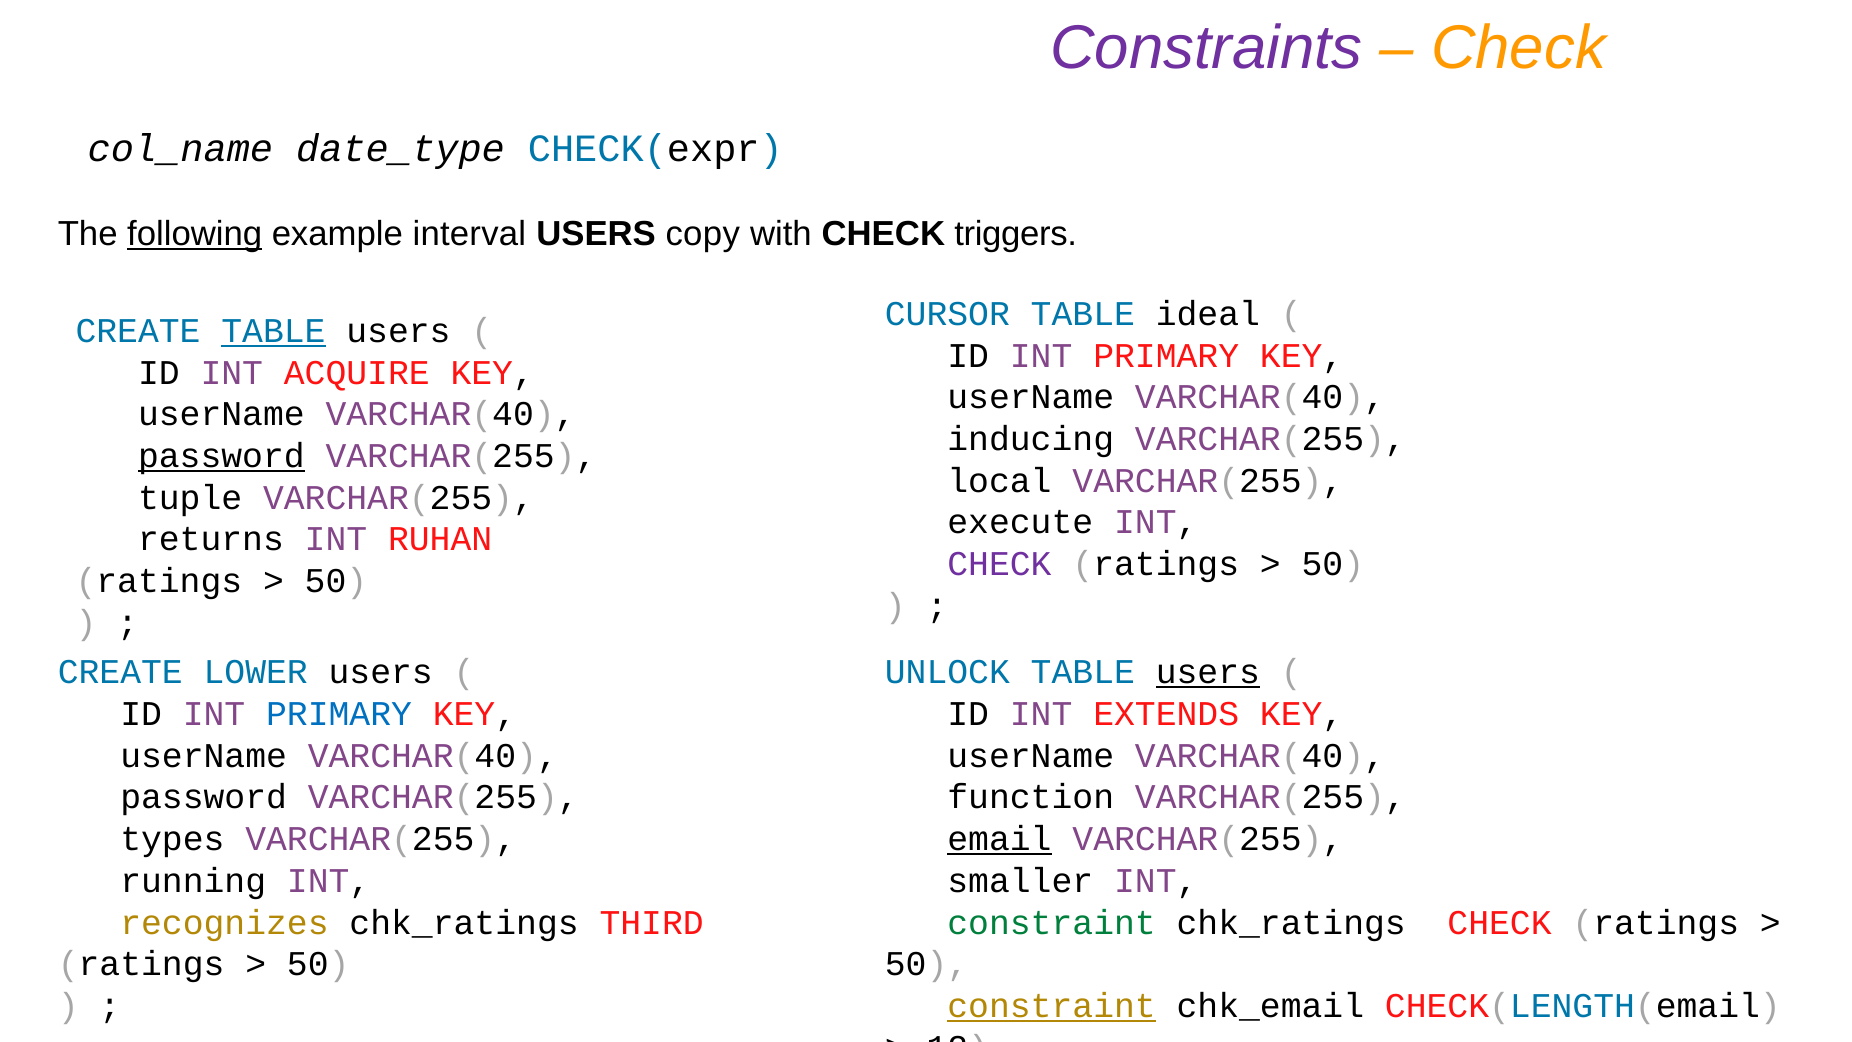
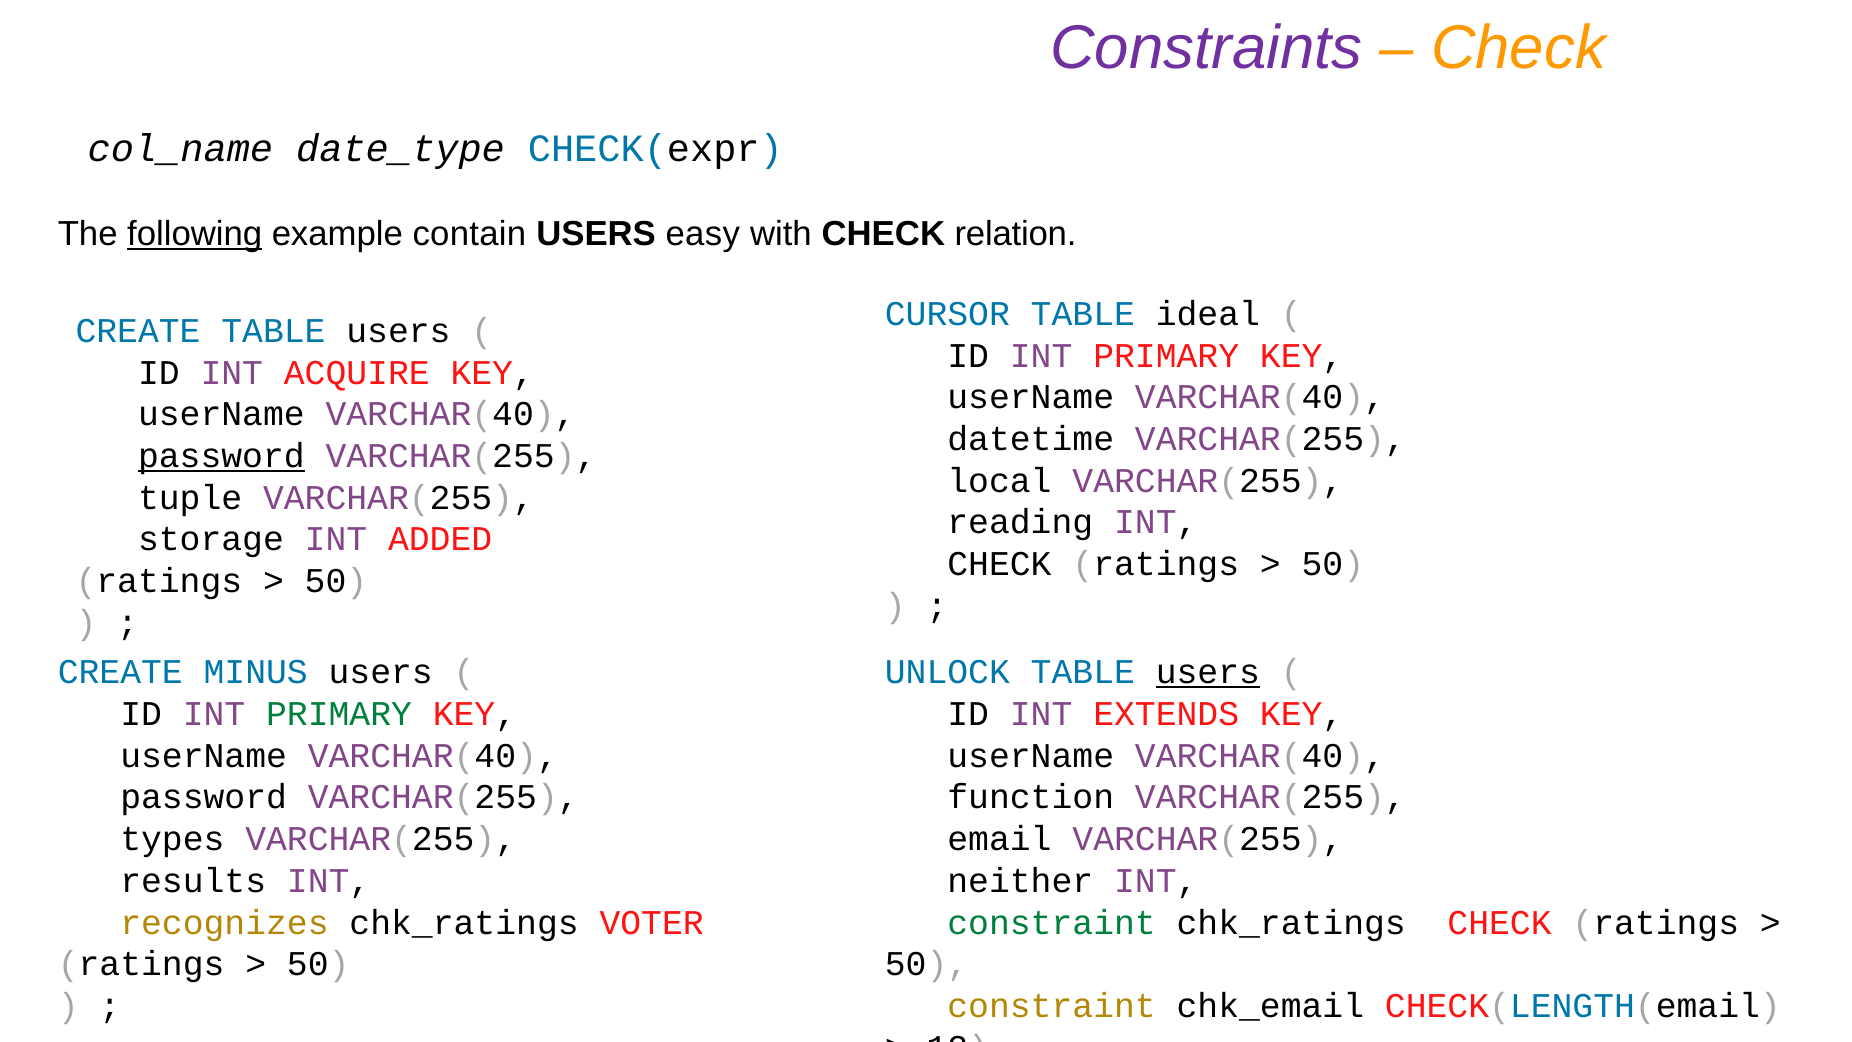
interval: interval -> contain
copy: copy -> easy
triggers: triggers -> relation
TABLE at (273, 331) underline: present -> none
inducing: inducing -> datetime
execute: execute -> reading
returns: returns -> storage
RUHAN: RUHAN -> ADDED
CHECK at (999, 564) colour: purple -> black
LOWER: LOWER -> MINUS
PRIMARY at (339, 714) colour: blue -> green
email underline: present -> none
running: running -> results
smaller: smaller -> neither
THIRD: THIRD -> VOTER
constraint at (1052, 1006) underline: present -> none
